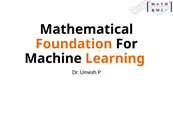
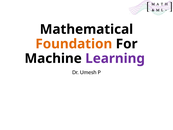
Learning colour: orange -> purple
